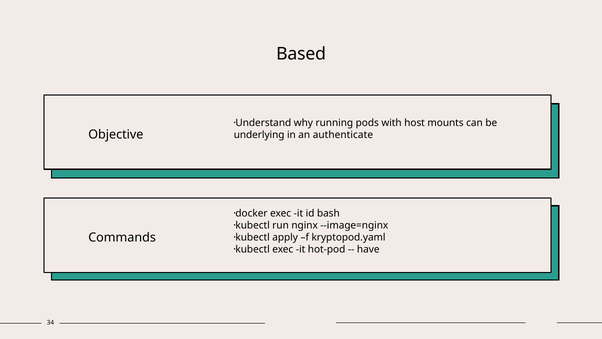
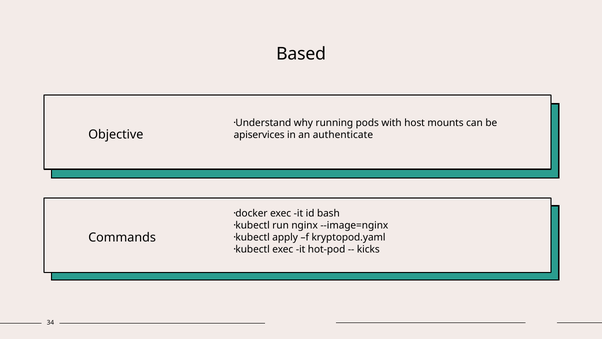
underlying: underlying -> apiservices
have: have -> kicks
